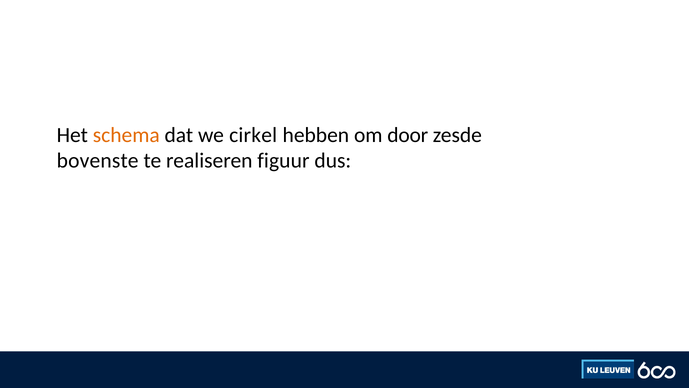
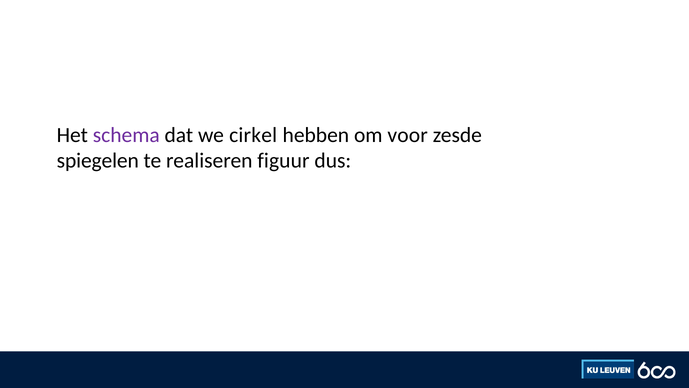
schema colour: orange -> purple
door: door -> voor
bovenste: bovenste -> spiegelen
